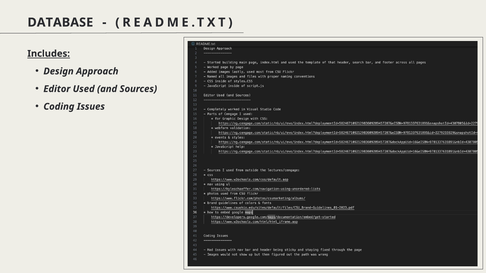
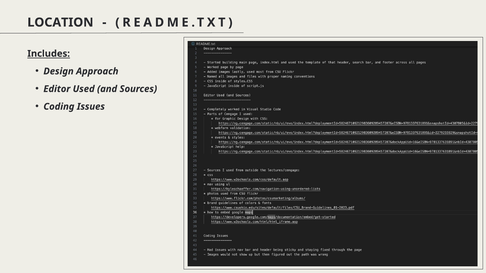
DATABASE: DATABASE -> LOCATION
